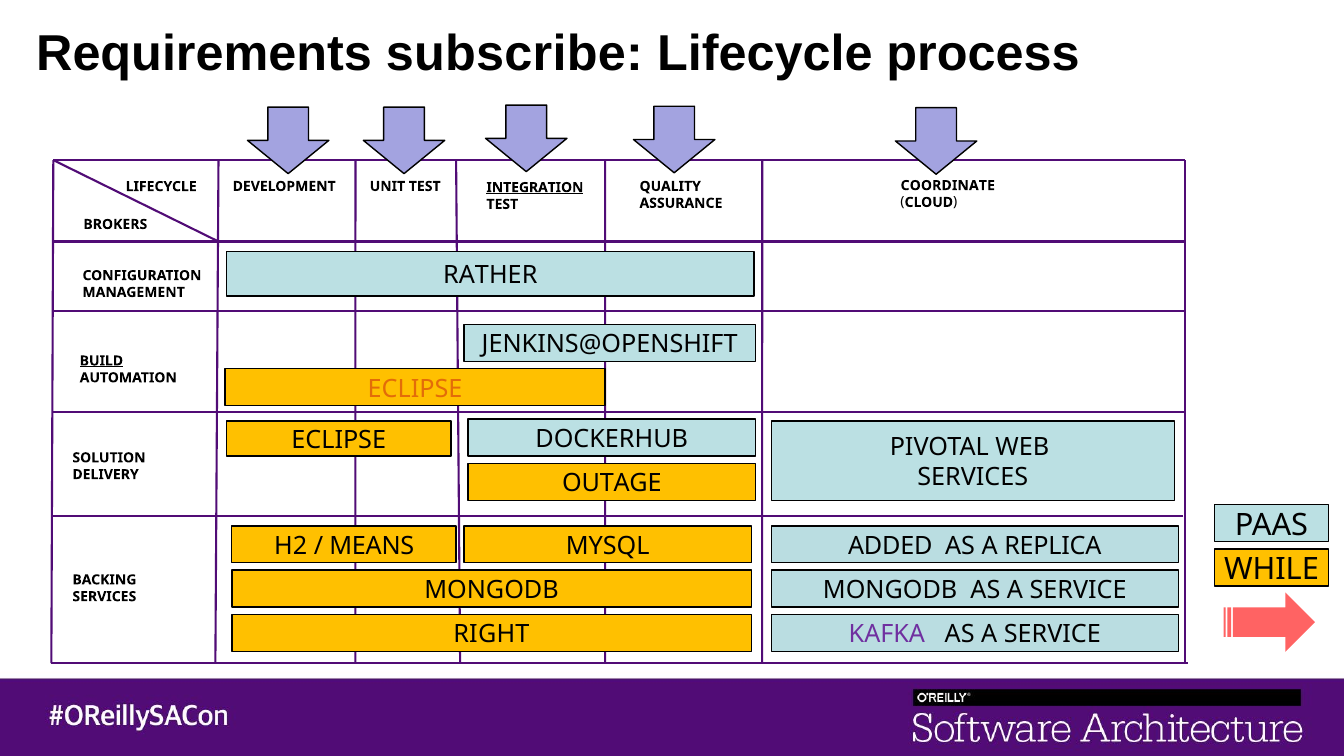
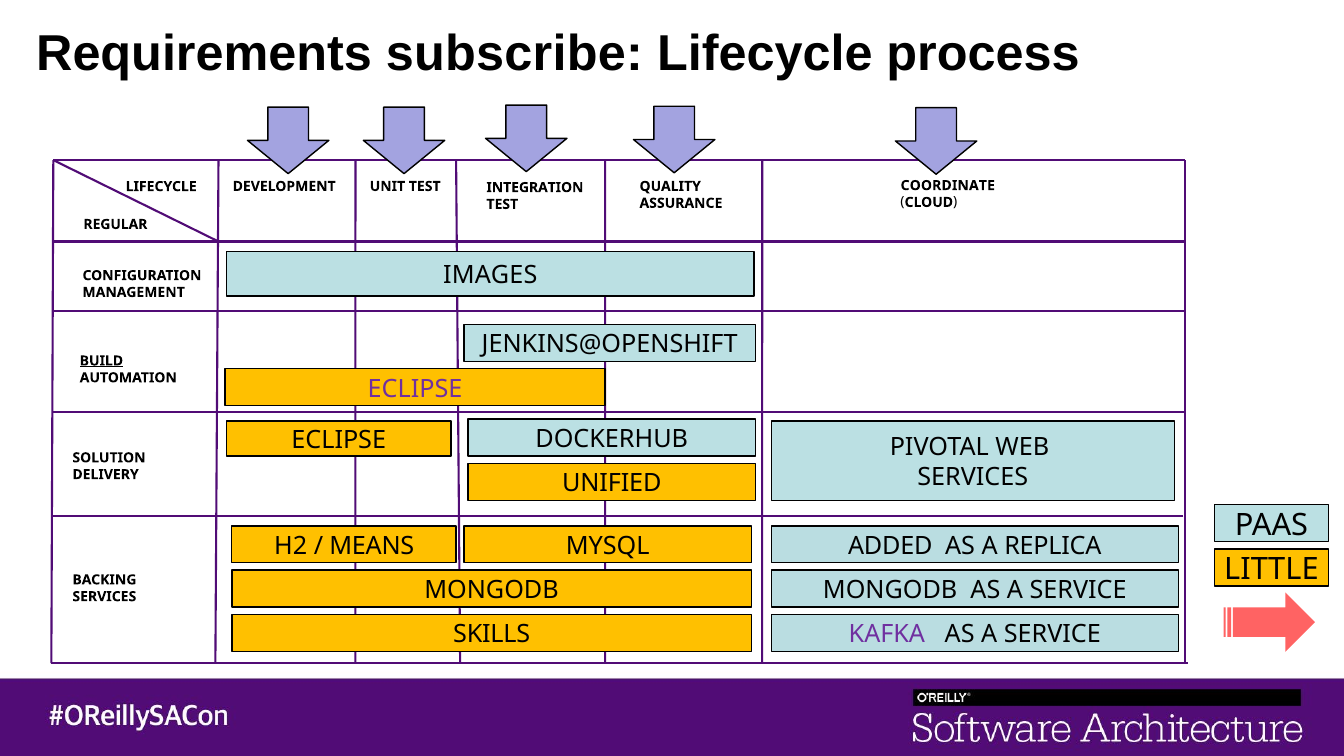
INTEGRATION underline: present -> none
BROKERS: BROKERS -> REGULAR
RATHER: RATHER -> IMAGES
ECLIPSE at (415, 389) colour: orange -> purple
OUTAGE: OUTAGE -> UNIFIED
WHILE: WHILE -> LITTLE
RIGHT: RIGHT -> SKILLS
